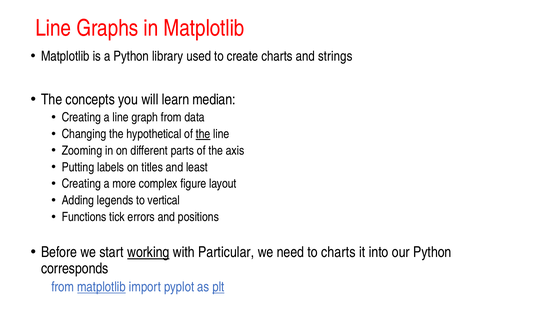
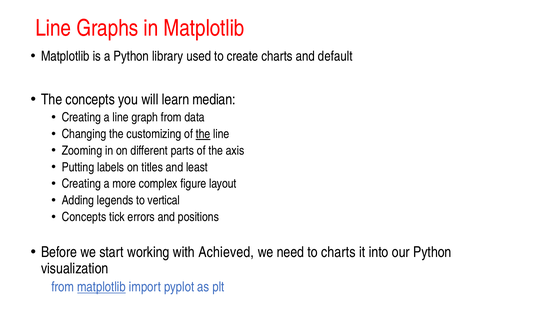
strings: strings -> default
hypothetical: hypothetical -> customizing
Functions at (84, 217): Functions -> Concepts
working underline: present -> none
Particular: Particular -> Achieved
corresponds: corresponds -> visualization
plt underline: present -> none
